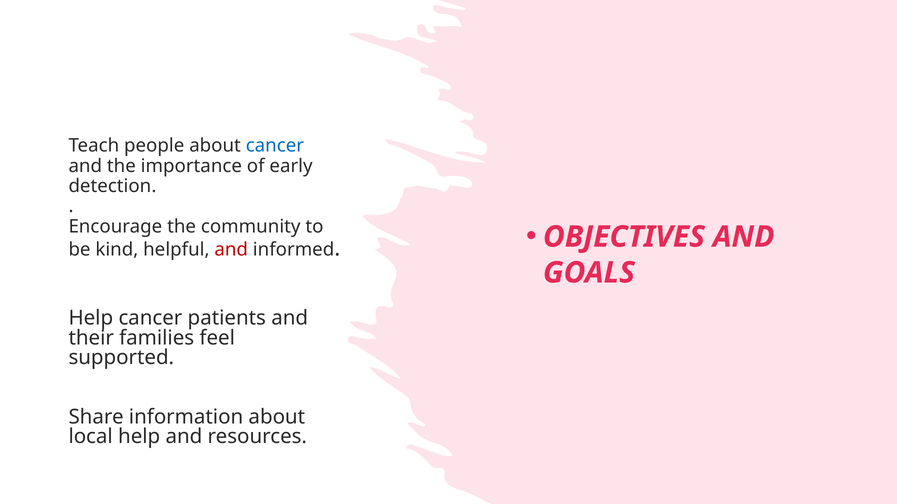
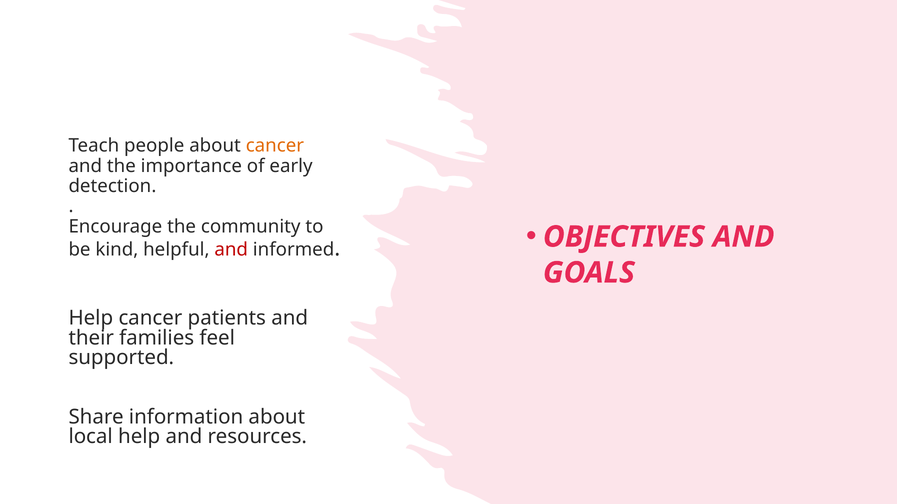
cancer at (275, 146) colour: blue -> orange
